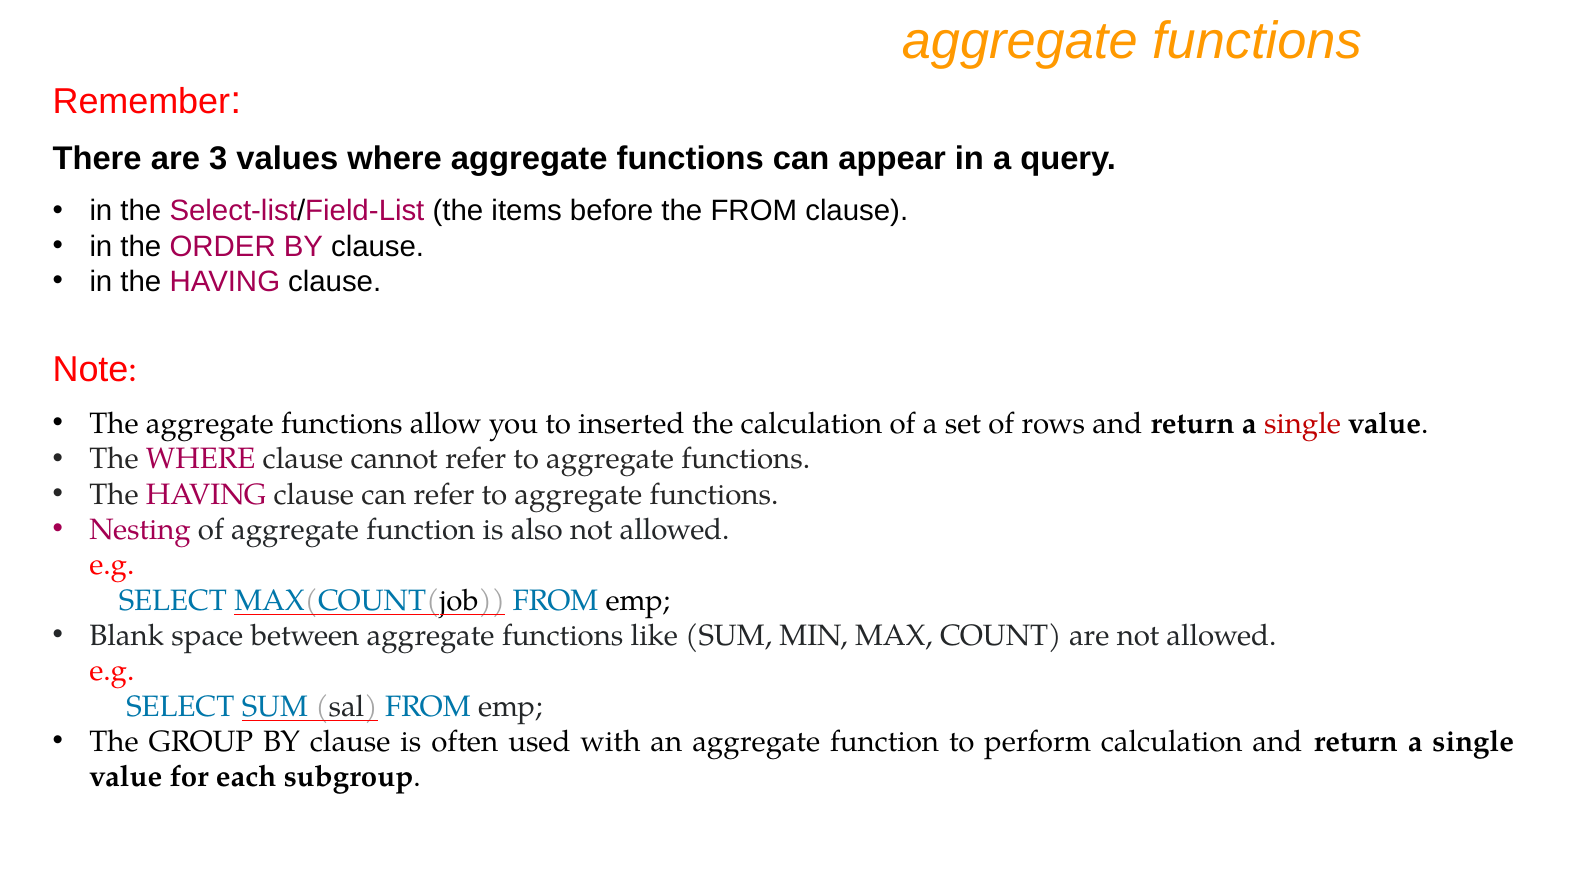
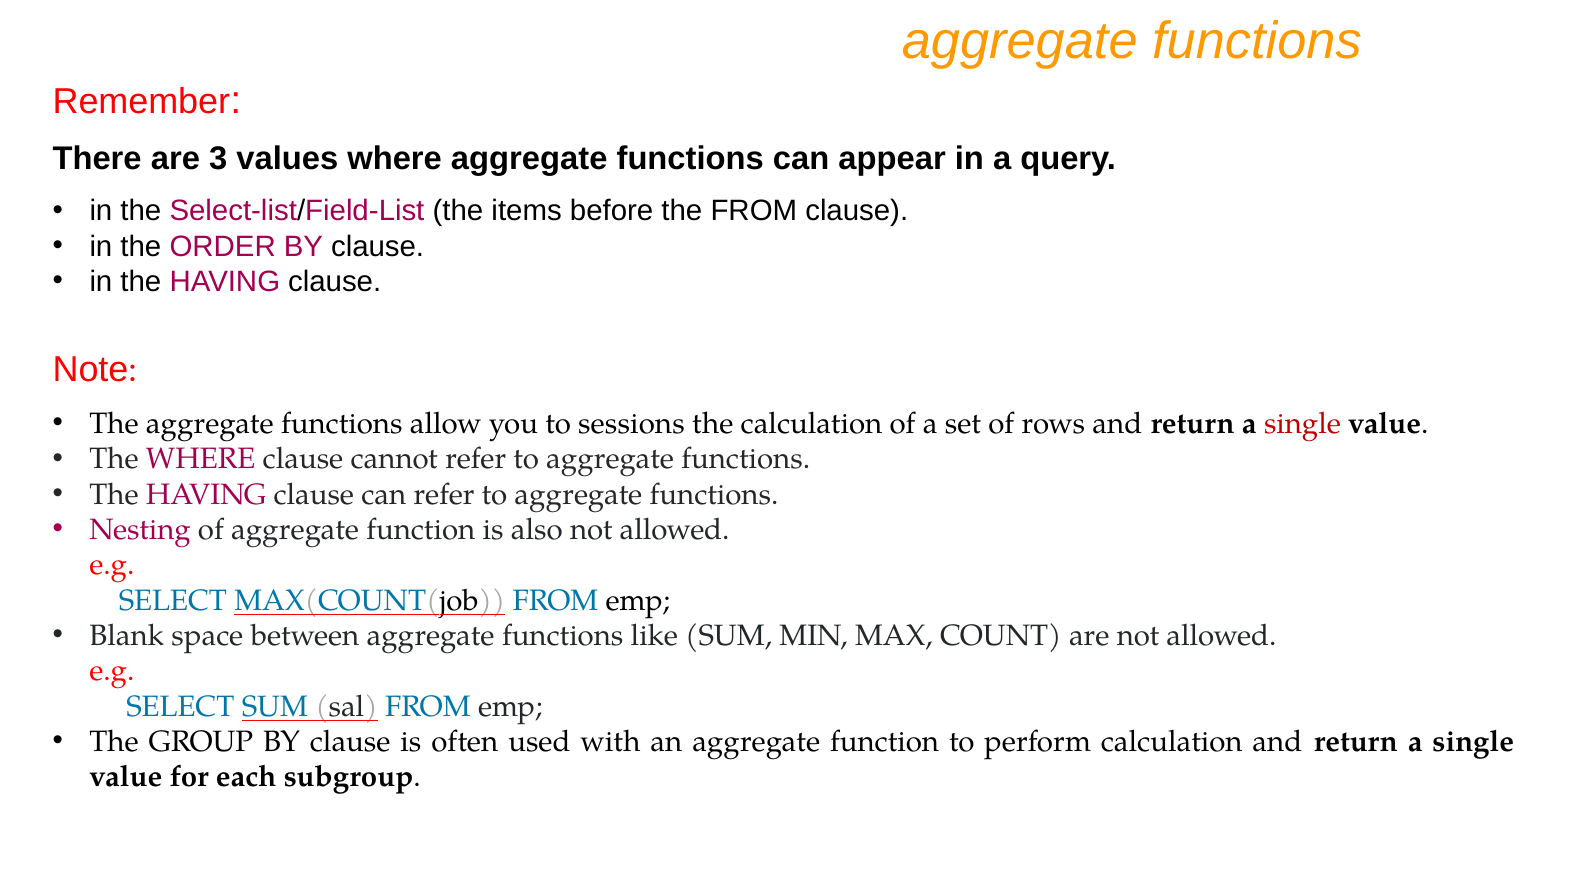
inserted: inserted -> sessions
